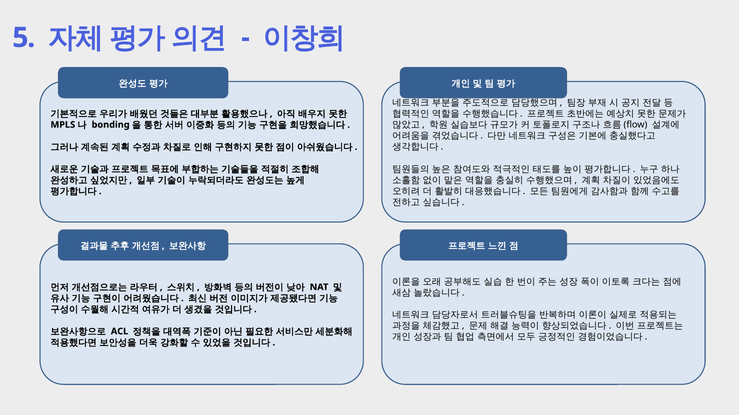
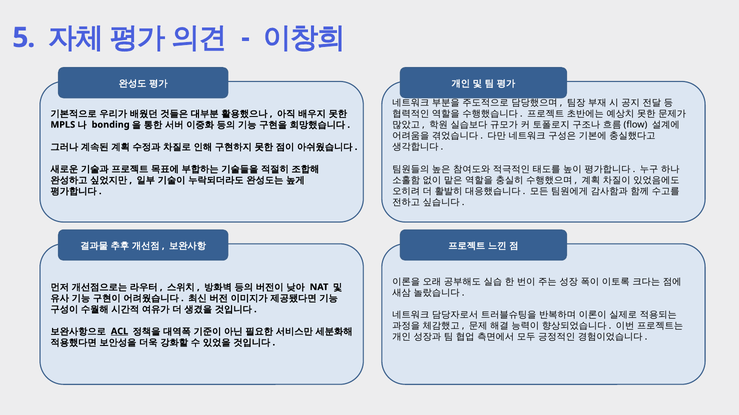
ACL underline: none -> present
